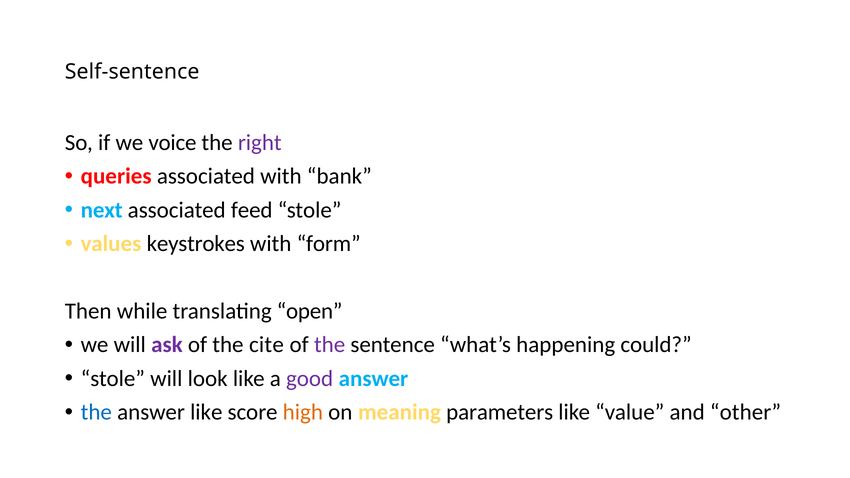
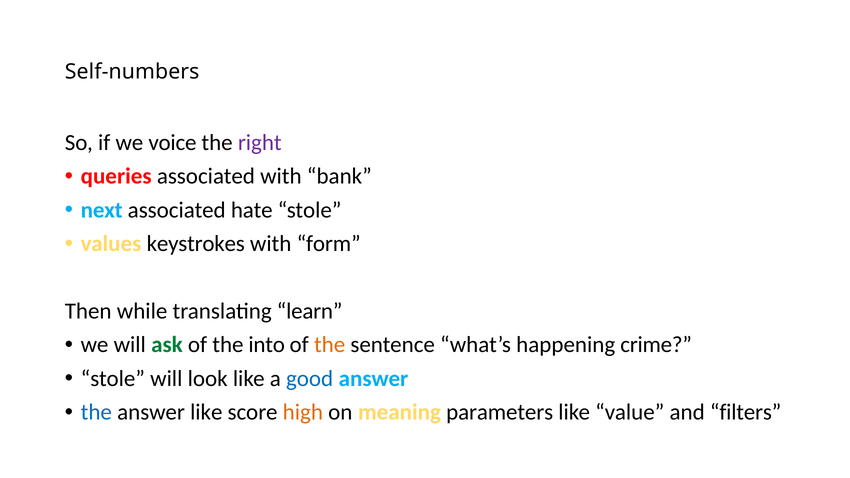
Self-sentence: Self-sentence -> Self-numbers
feed: feed -> hate
open: open -> learn
ask colour: purple -> green
cite: cite -> into
the at (330, 345) colour: purple -> orange
could: could -> crime
good colour: purple -> blue
other: other -> filters
